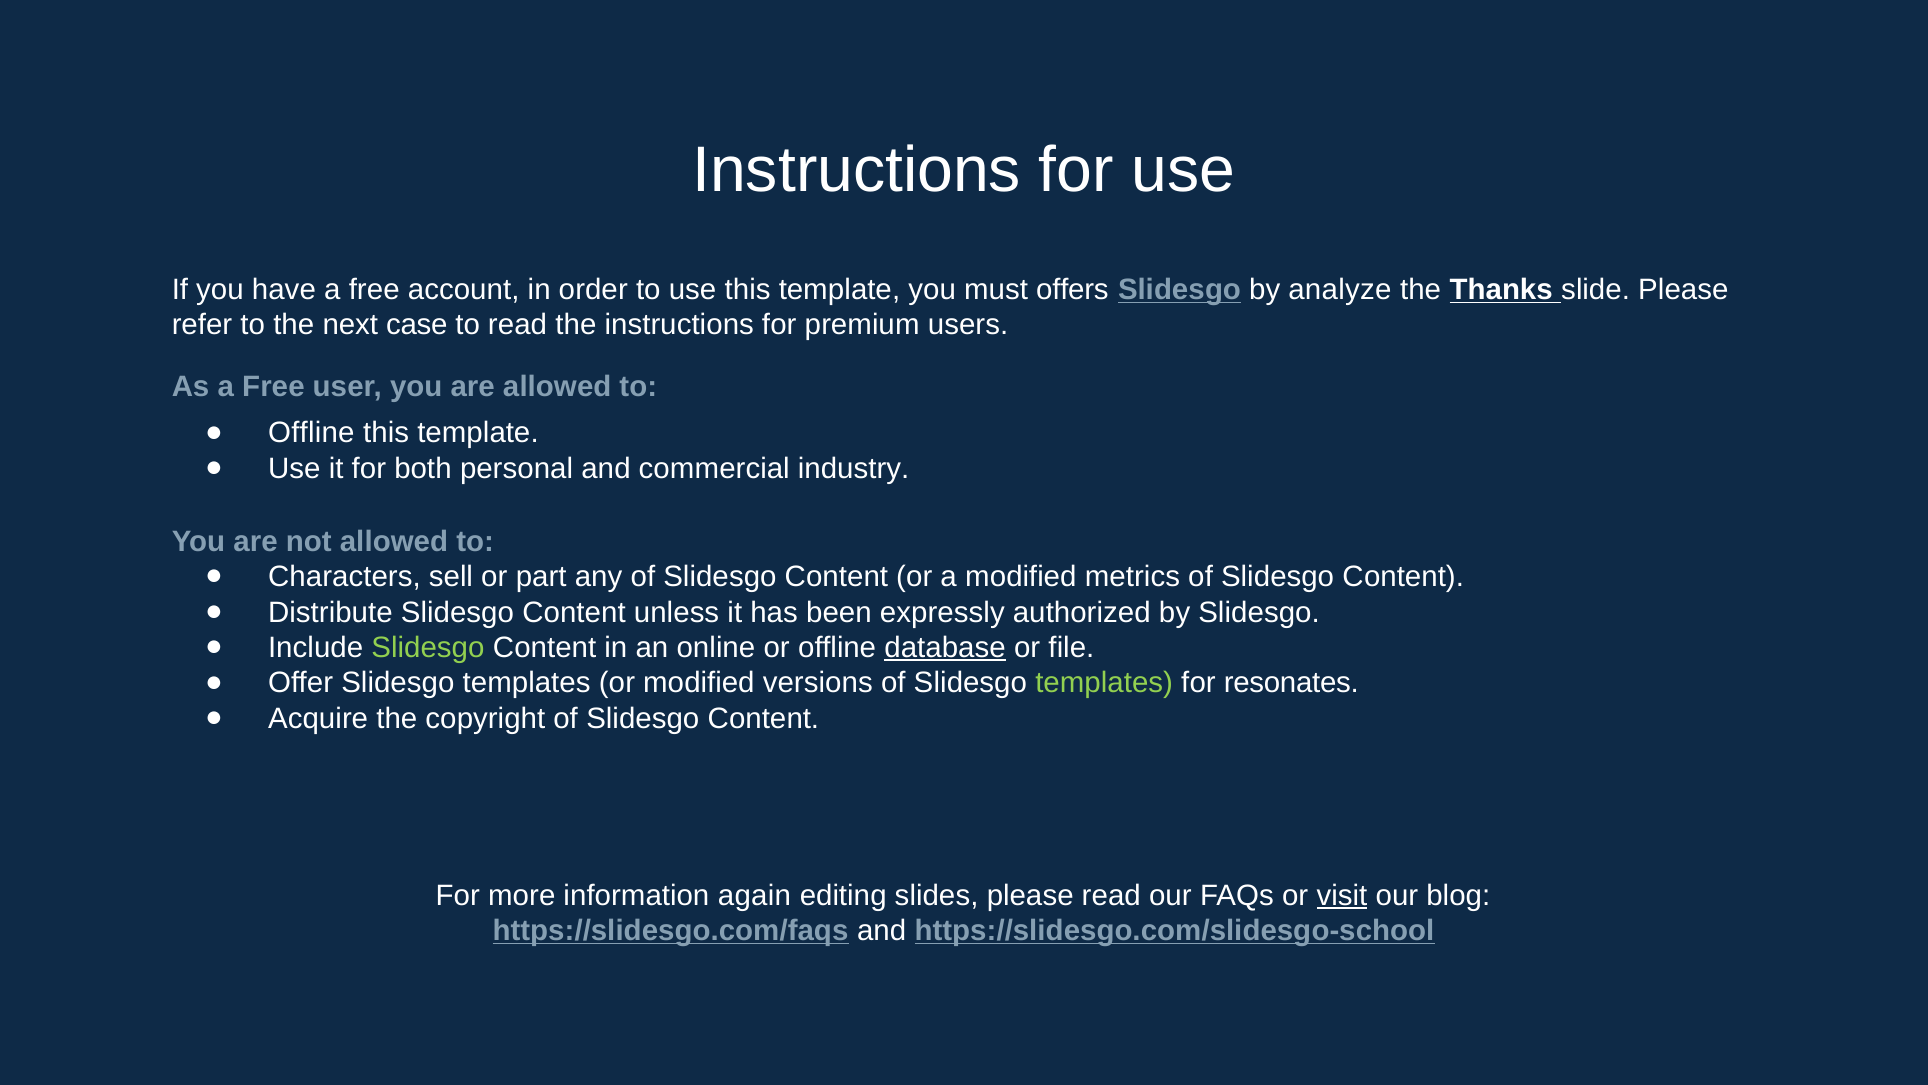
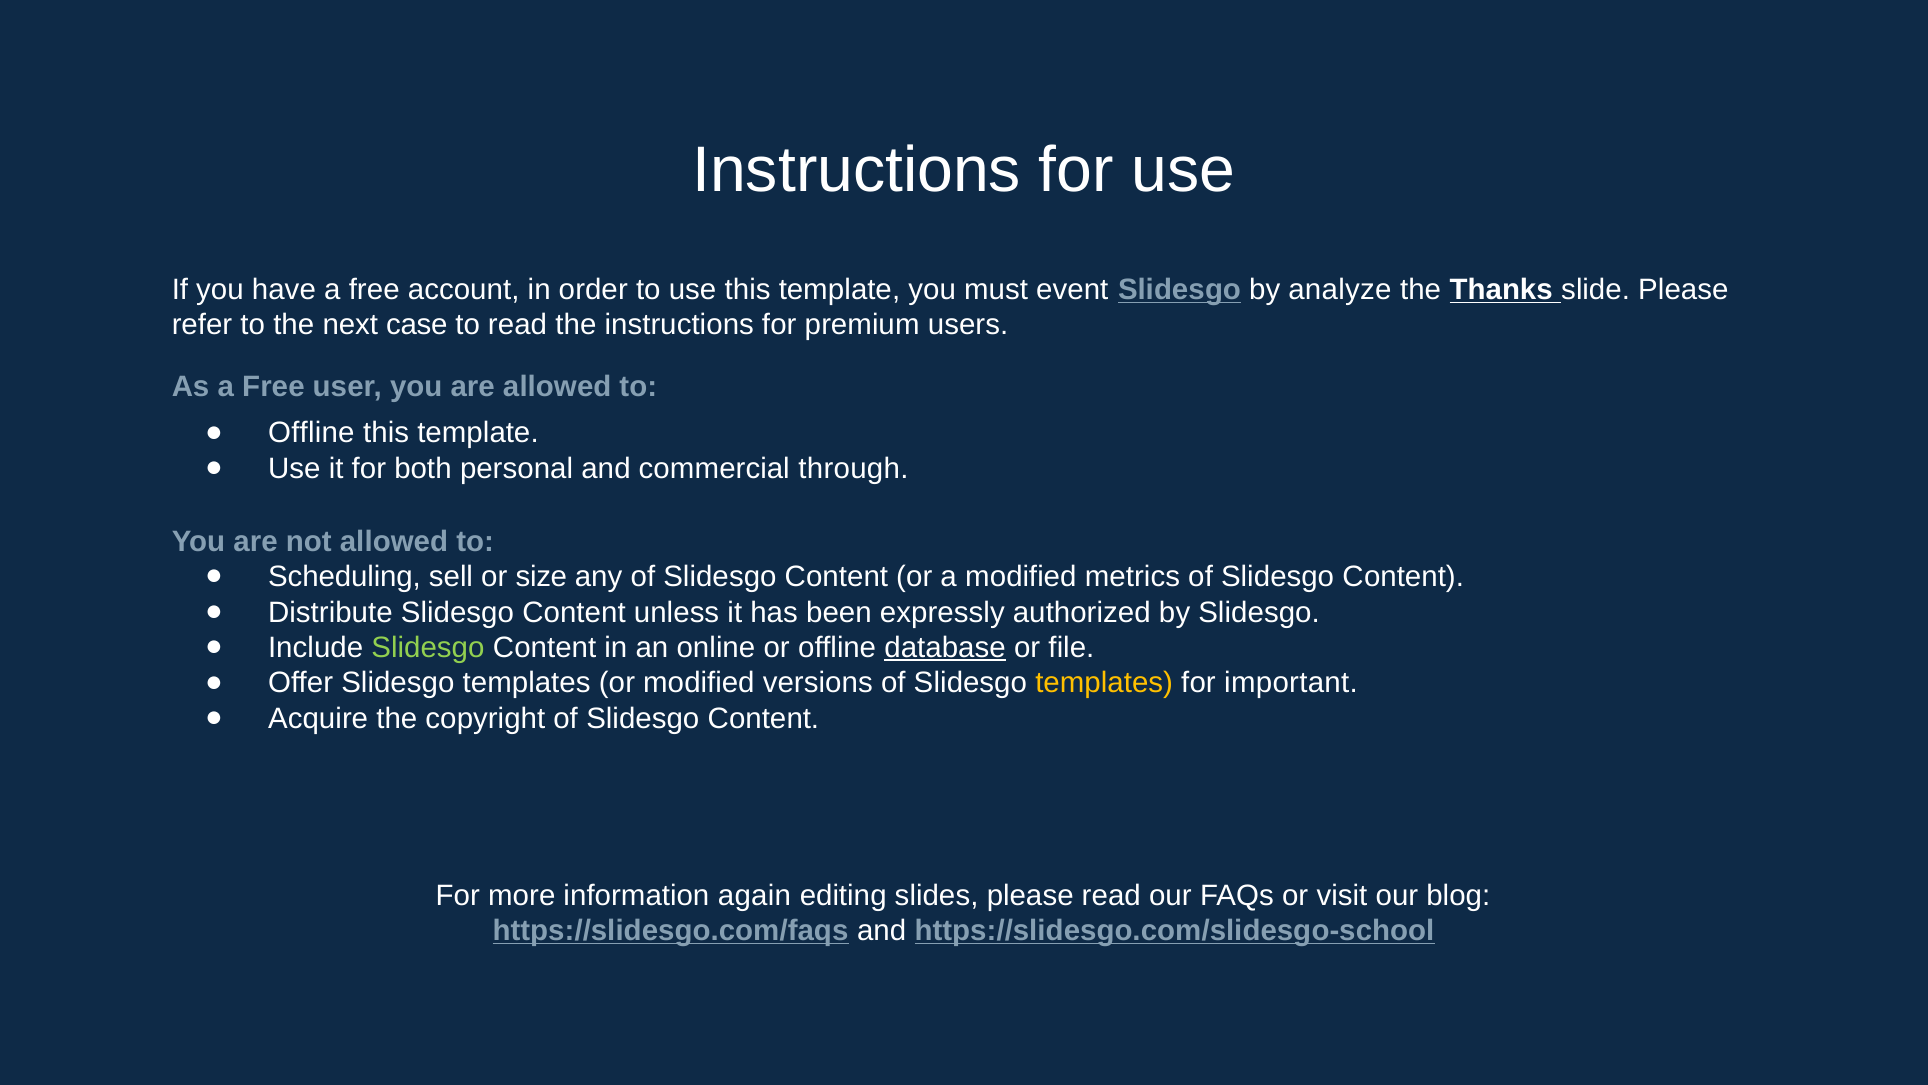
offers: offers -> event
industry: industry -> through
Characters: Characters -> Scheduling
part: part -> size
templates at (1104, 683) colour: light green -> yellow
resonates: resonates -> important
visit underline: present -> none
